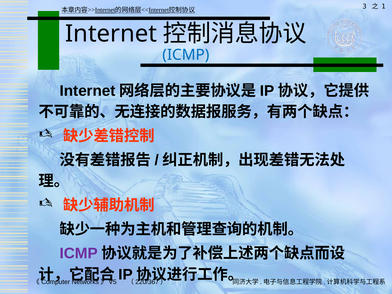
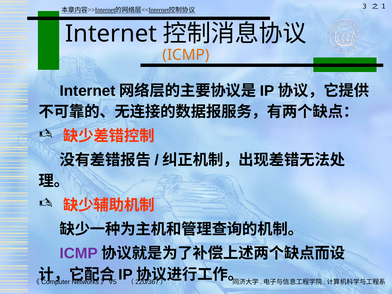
ICMP at (186, 55) colour: blue -> orange
